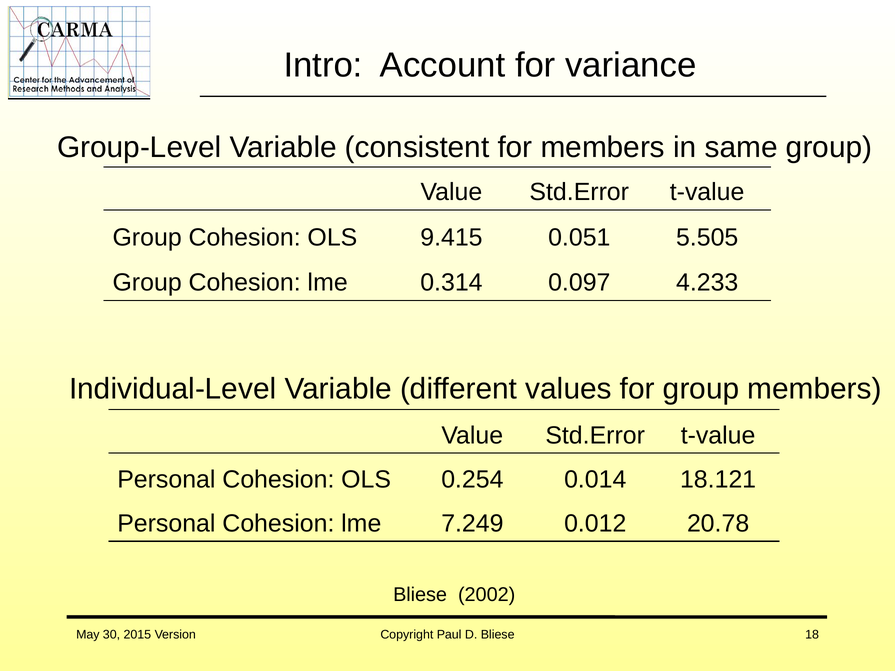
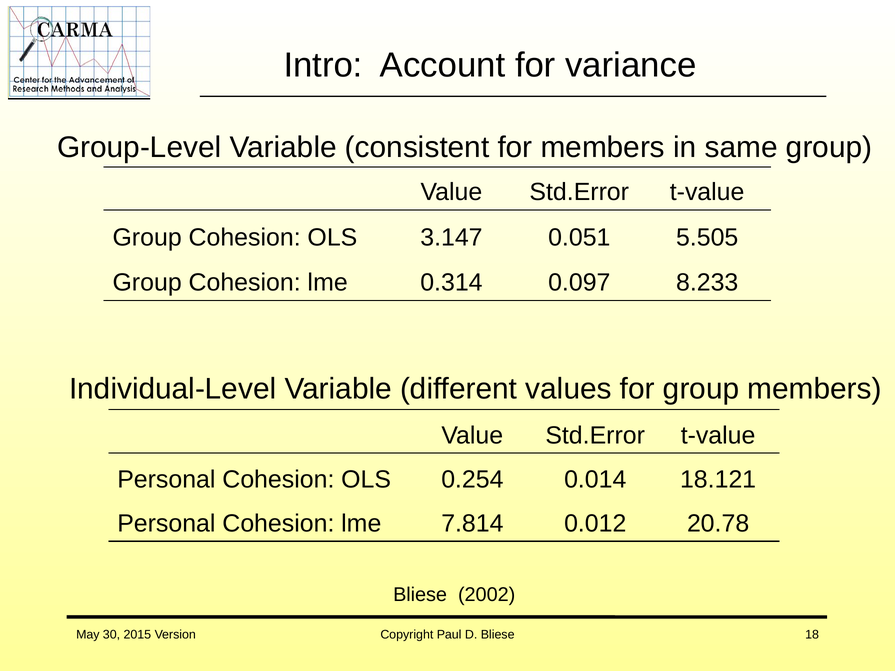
9.415: 9.415 -> 3.147
4.233: 4.233 -> 8.233
7.249: 7.249 -> 7.814
